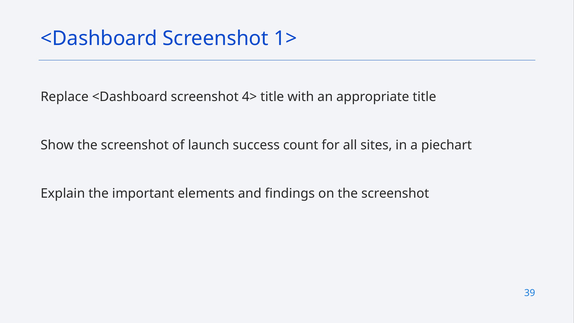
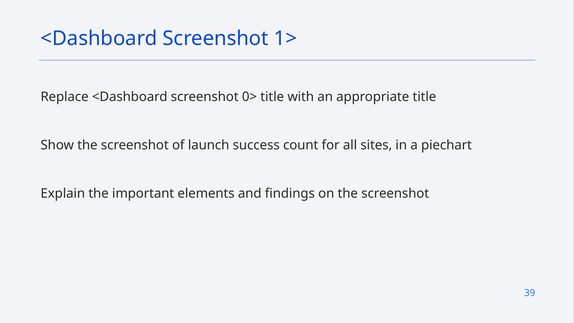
4>: 4> -> 0>
